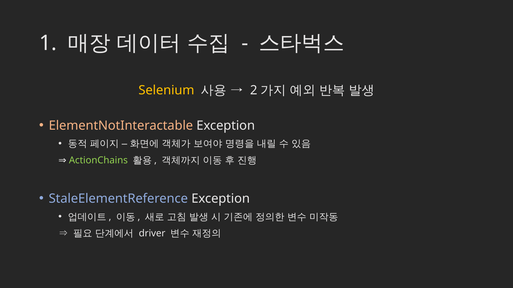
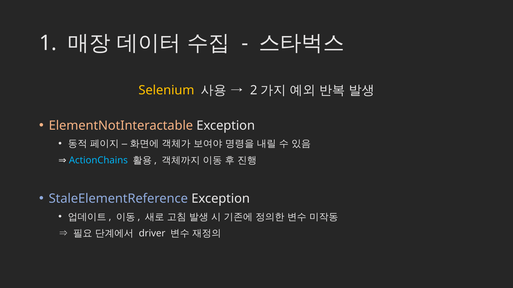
ActionChains colour: light green -> light blue
